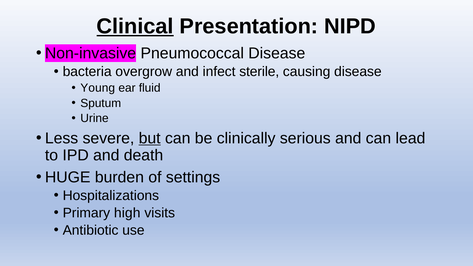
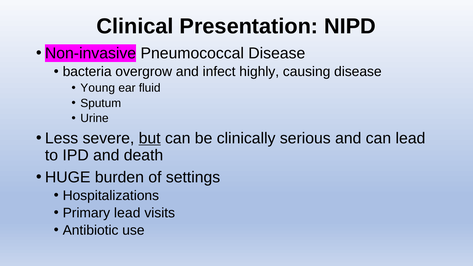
Clinical underline: present -> none
sterile: sterile -> highly
Primary high: high -> lead
